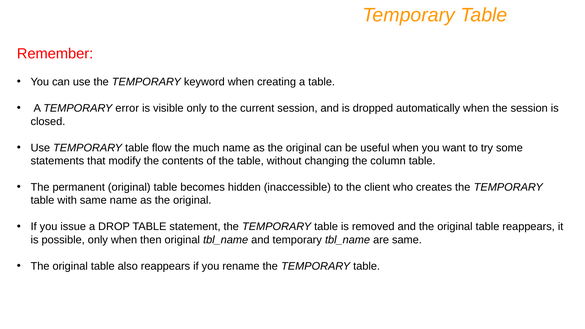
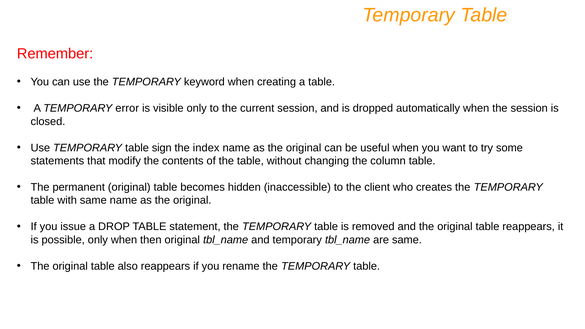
flow: flow -> sign
much: much -> index
